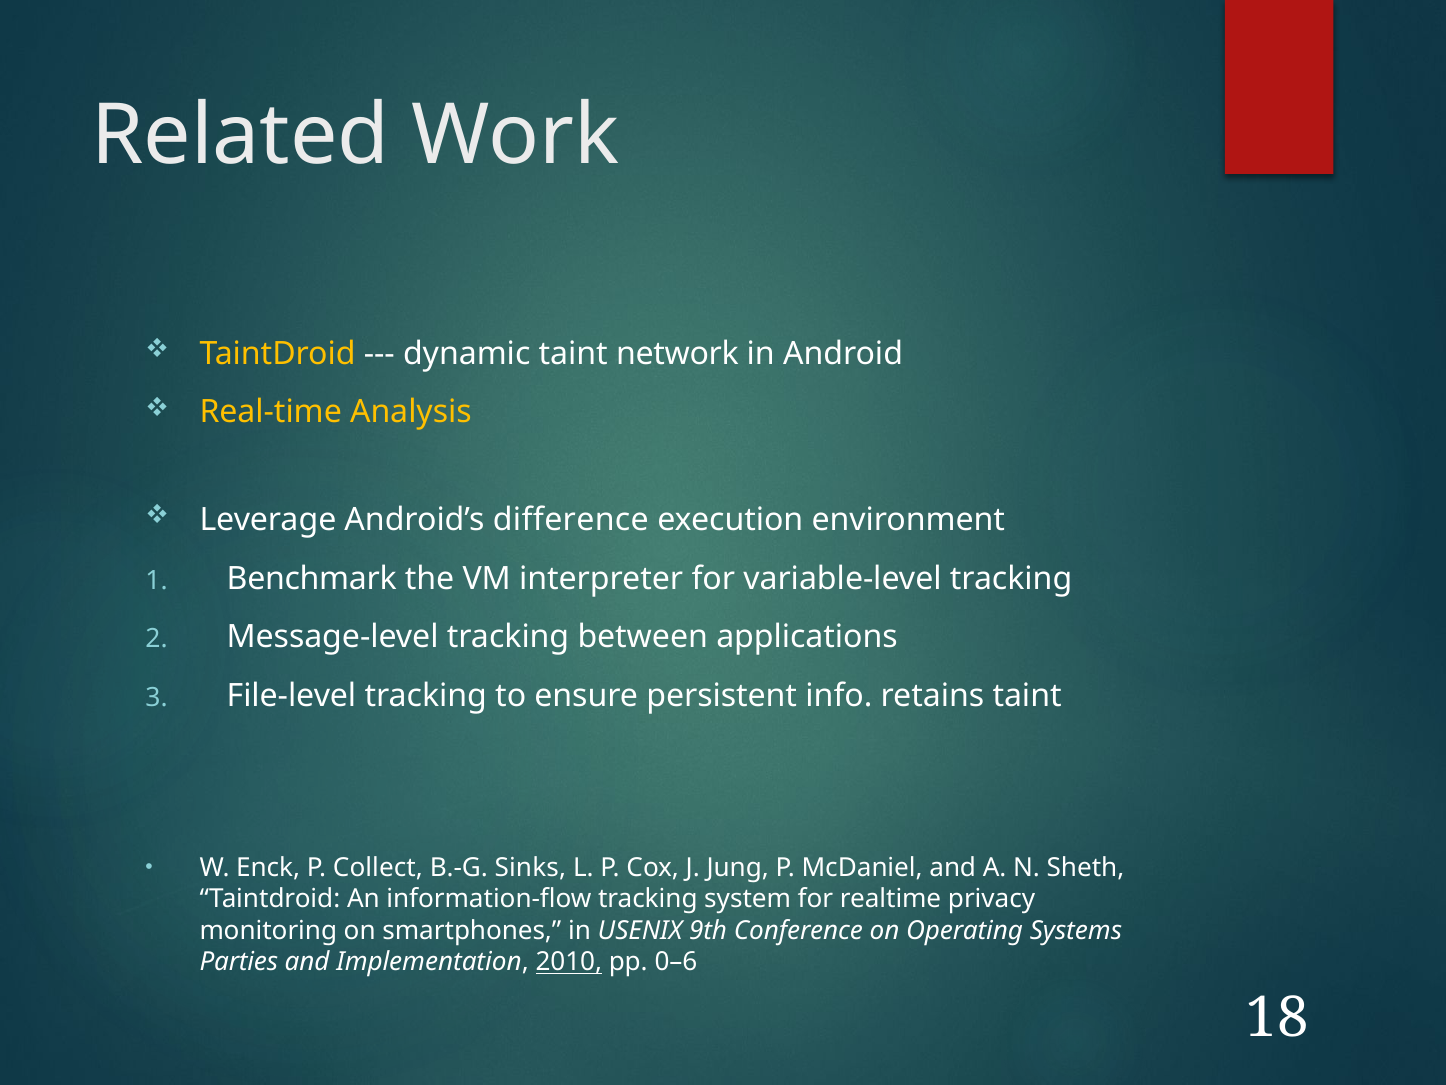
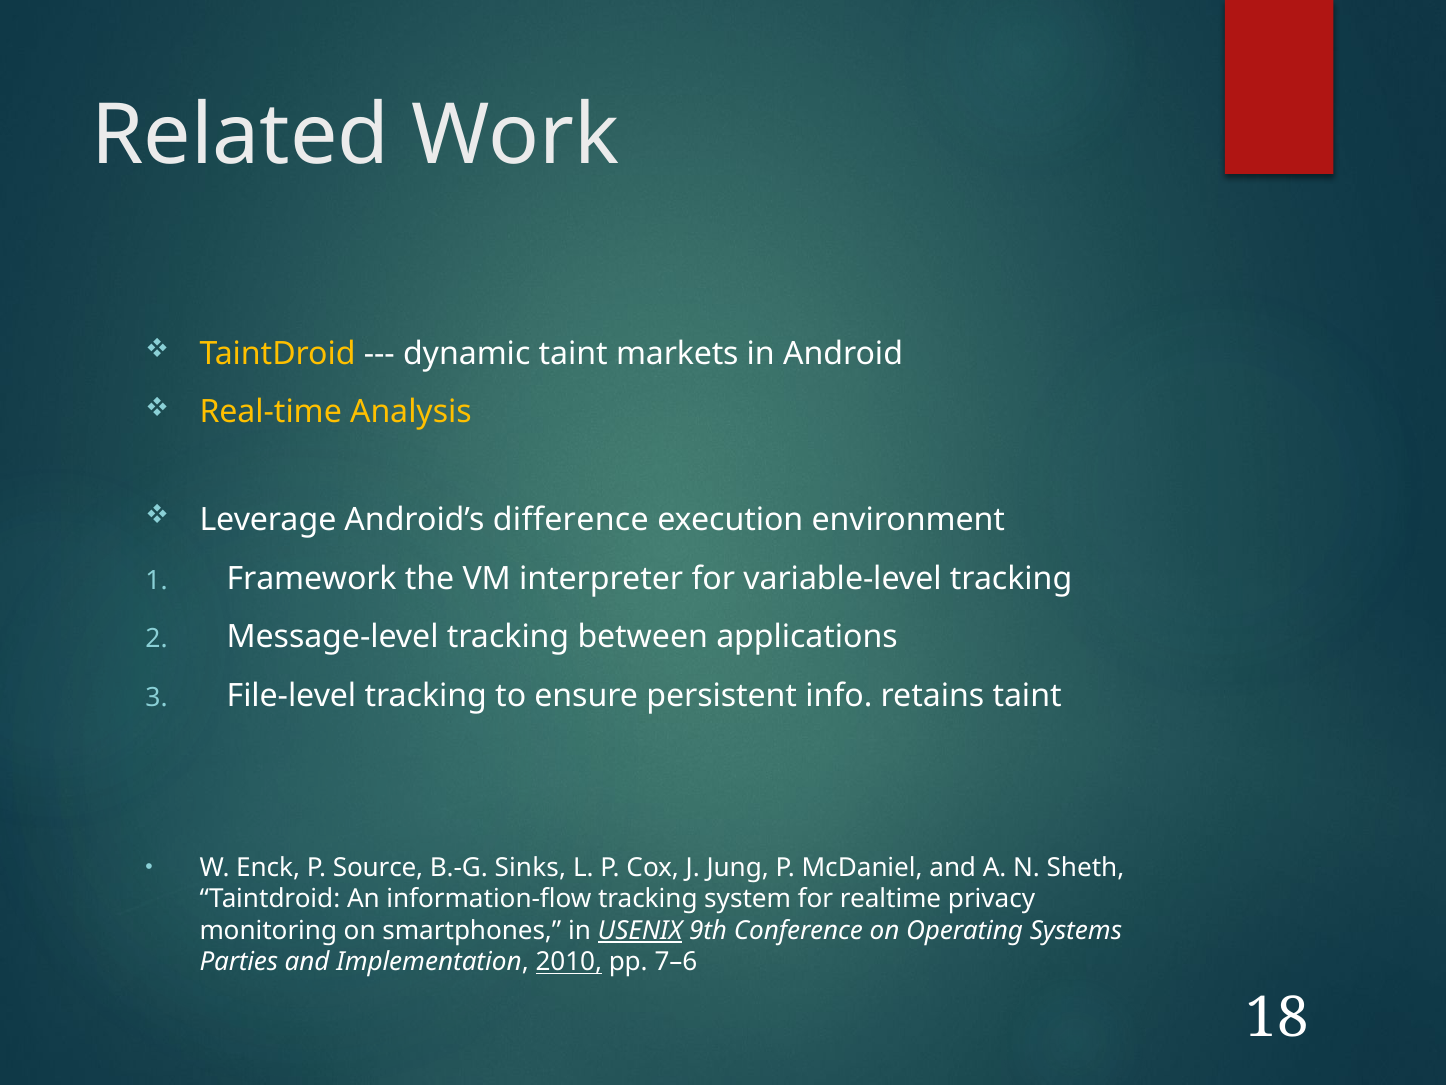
network: network -> markets
Benchmark: Benchmark -> Framework
Collect: Collect -> Source
USENIX underline: none -> present
0–6: 0–6 -> 7–6
